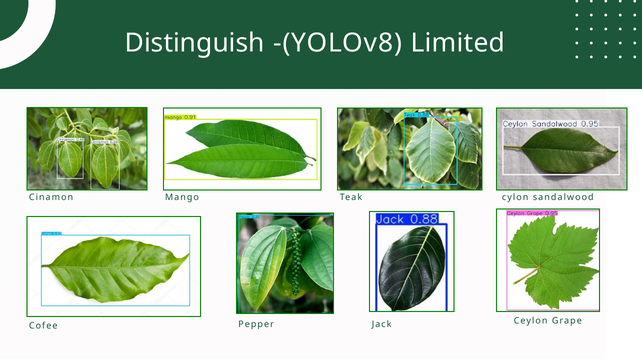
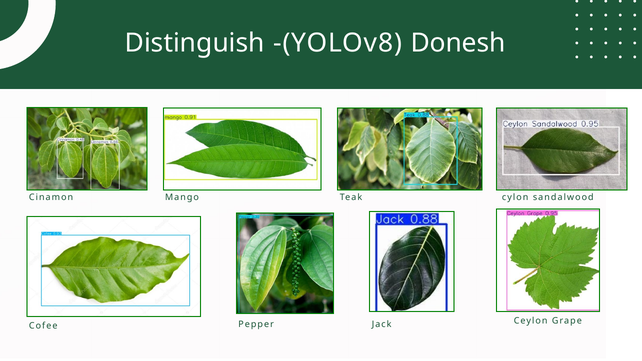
Limited: Limited -> Donesh
